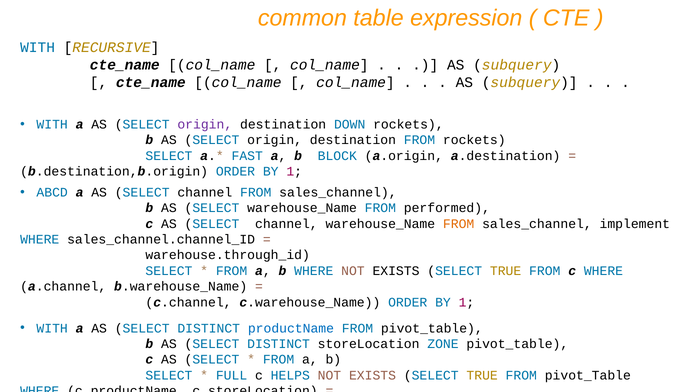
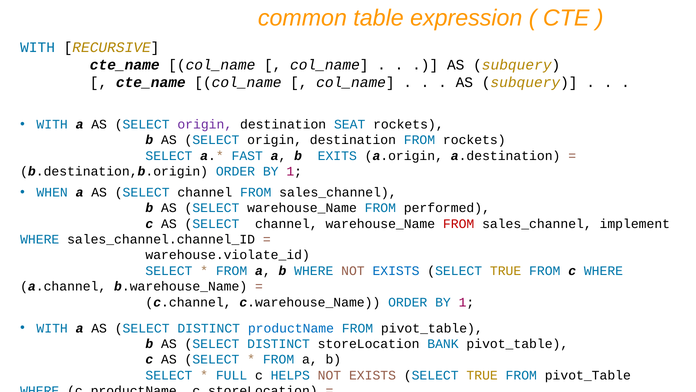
DOWN: DOWN -> SEAT
BLOCK: BLOCK -> EXITS
ABCD: ABCD -> WHEN
FROM at (459, 224) colour: orange -> red
warehouse.through_id: warehouse.through_id -> warehouse.violate_id
EXISTS at (396, 270) colour: black -> blue
ZONE: ZONE -> BANK
